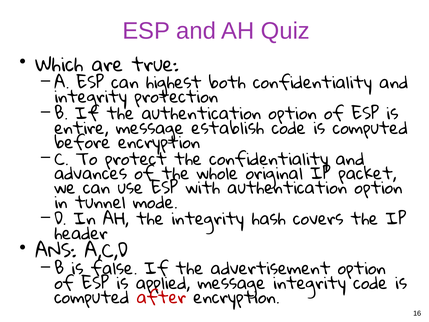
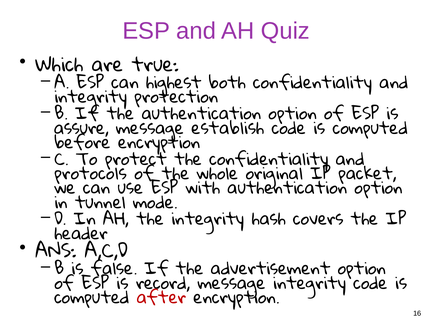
entire: entire -> assure
advances: advances -> protocols
applied: applied -> record
